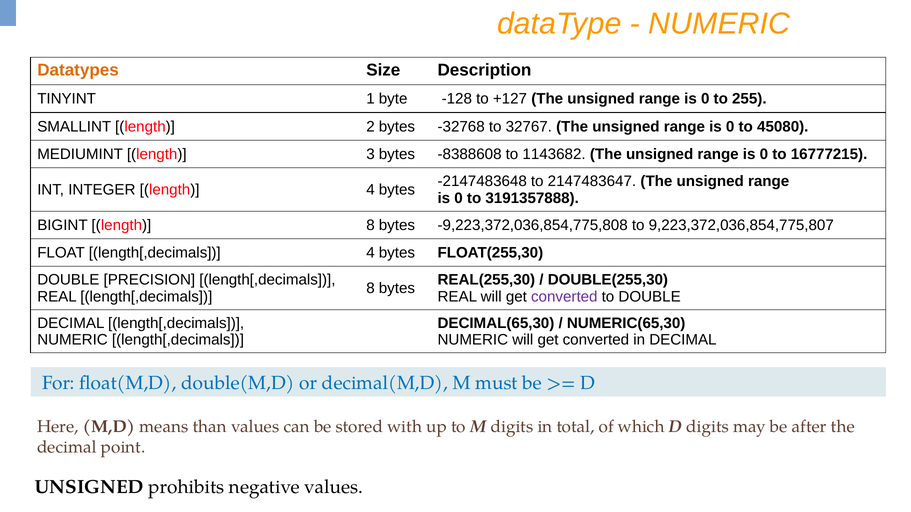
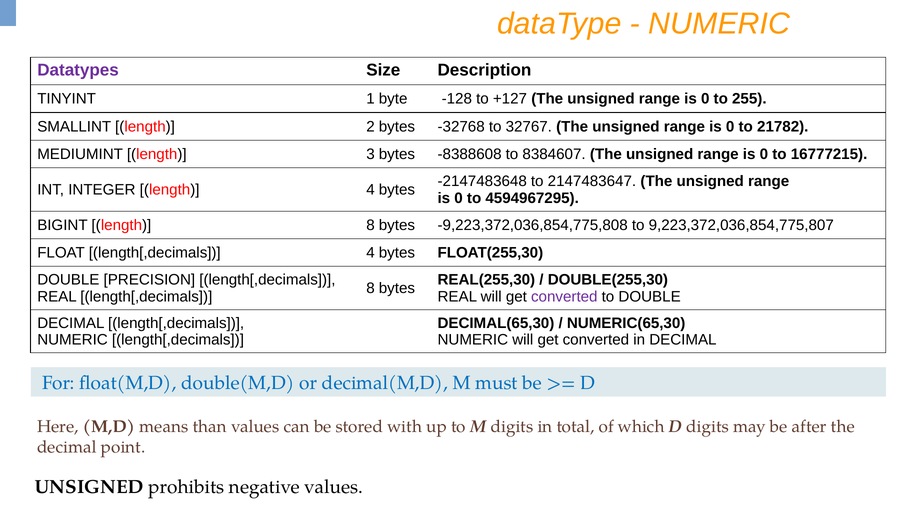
Datatypes colour: orange -> purple
45080: 45080 -> 21782
1143682: 1143682 -> 8384607
3191357888: 3191357888 -> 4594967295
